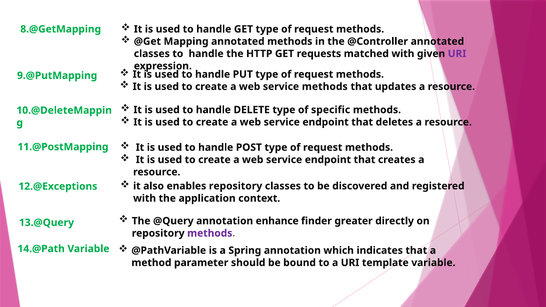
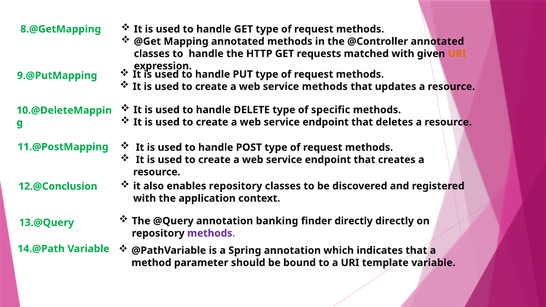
URI at (457, 54) colour: purple -> orange
12.@Exceptions: 12.@Exceptions -> 12.@Conclusion
enhance: enhance -> banking
finder greater: greater -> directly
